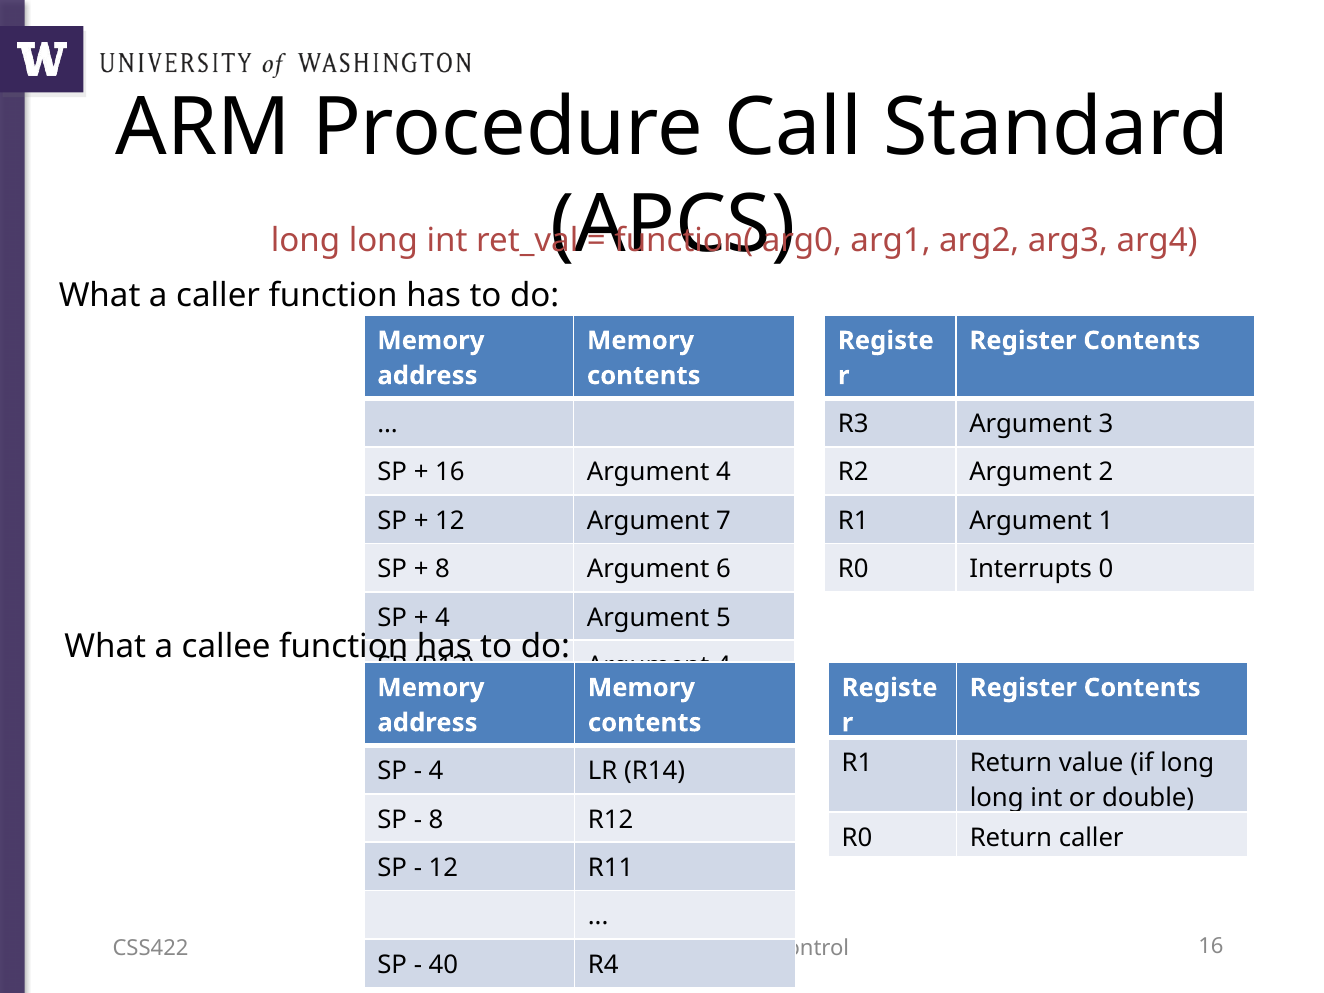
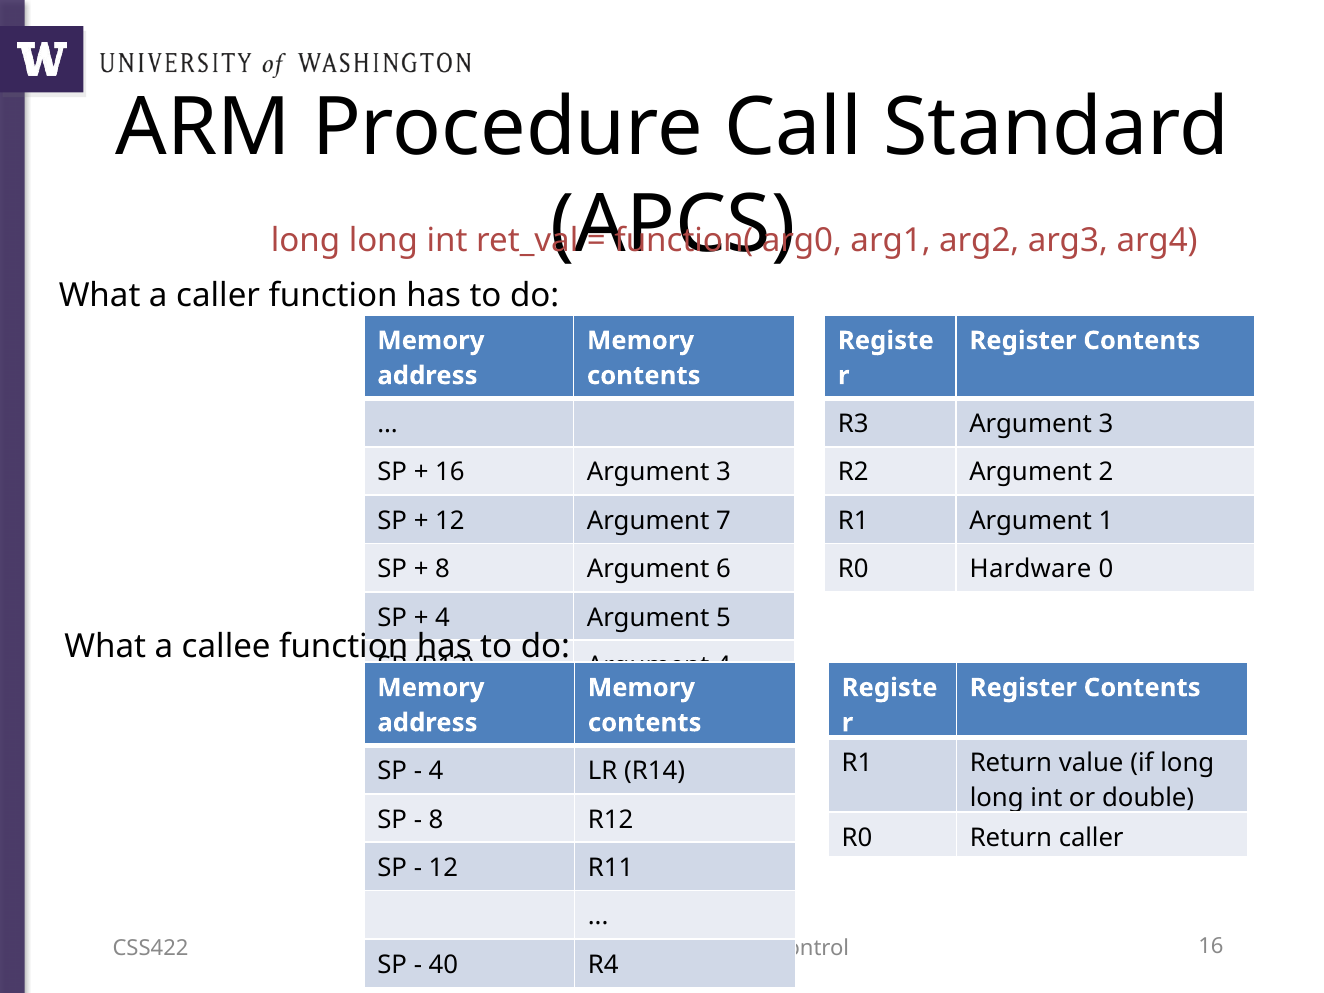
16 Argument 4: 4 -> 3
Interrupts: Interrupts -> Hardware
